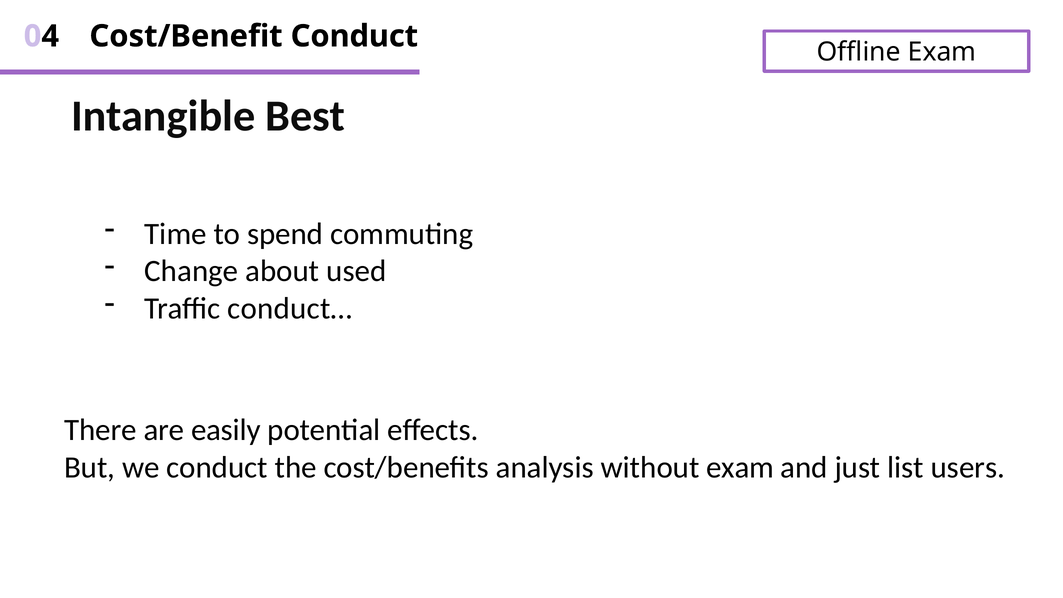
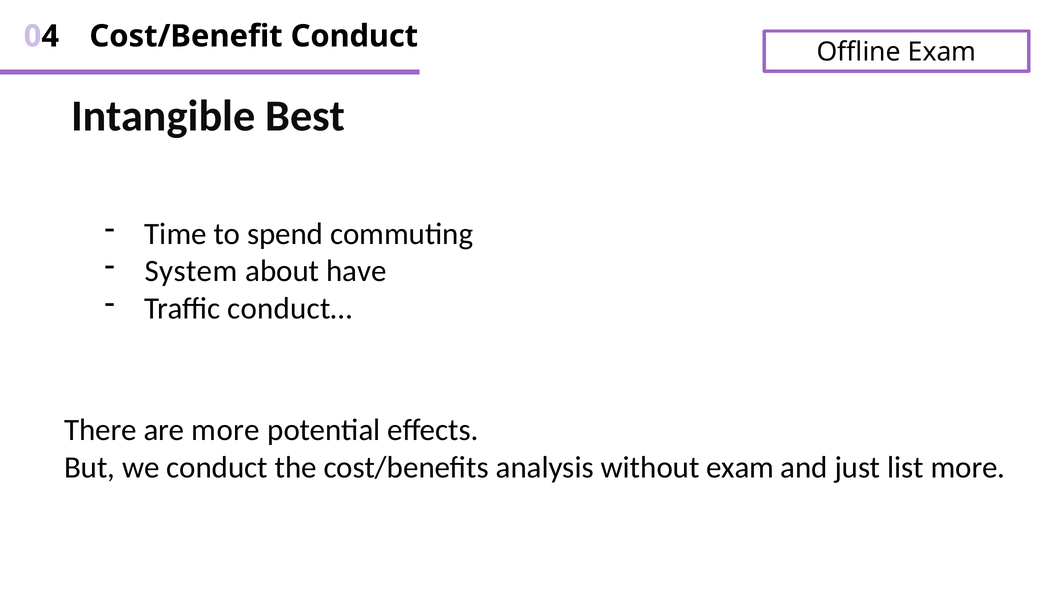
Change: Change -> System
used: used -> have
are easily: easily -> more
list users: users -> more
